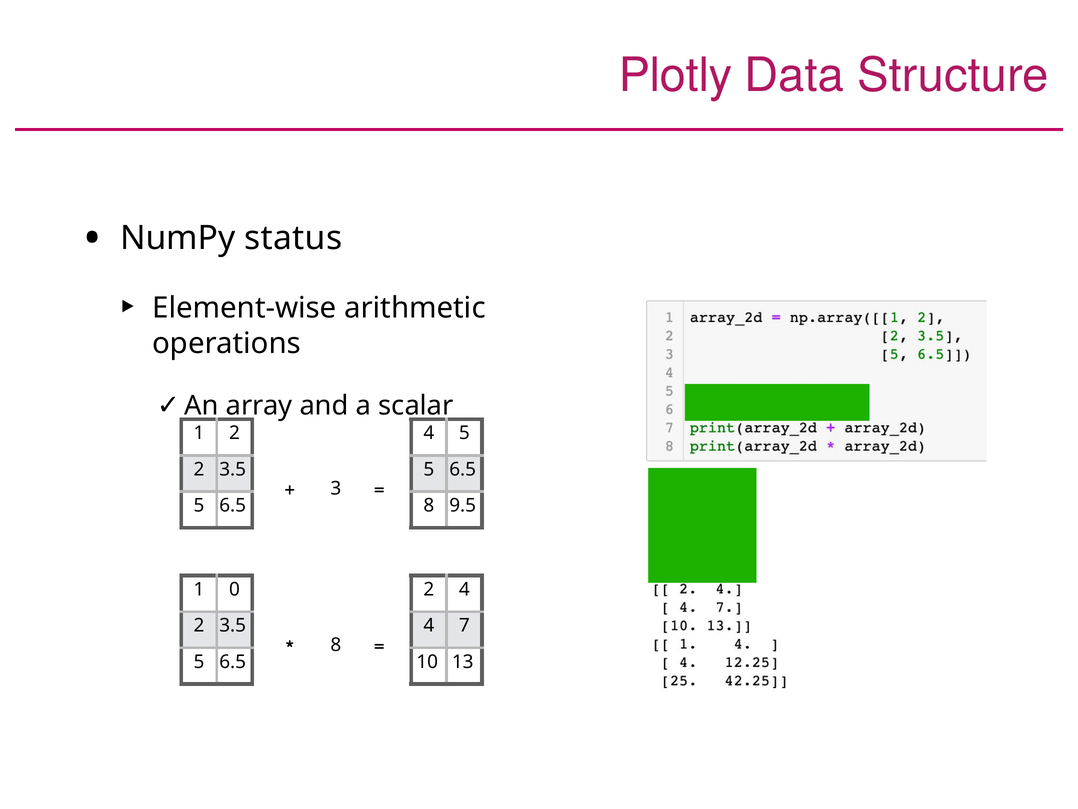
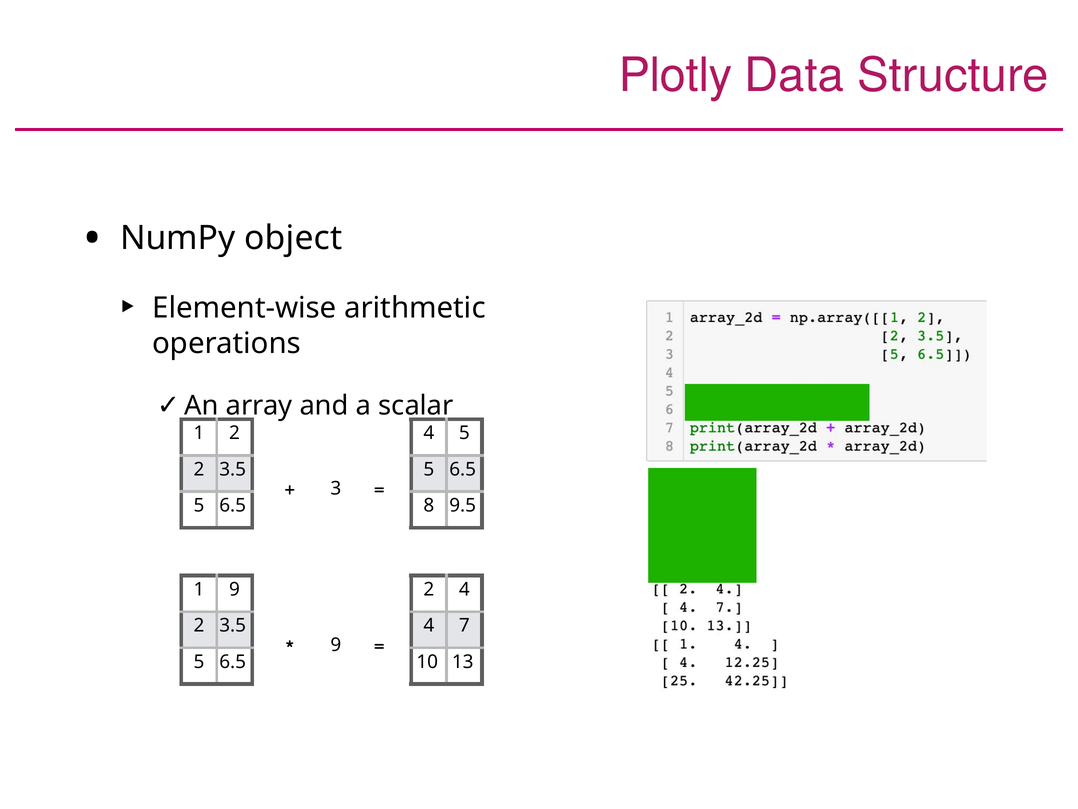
status: status -> object
1 0: 0 -> 9
8 at (336, 644): 8 -> 9
